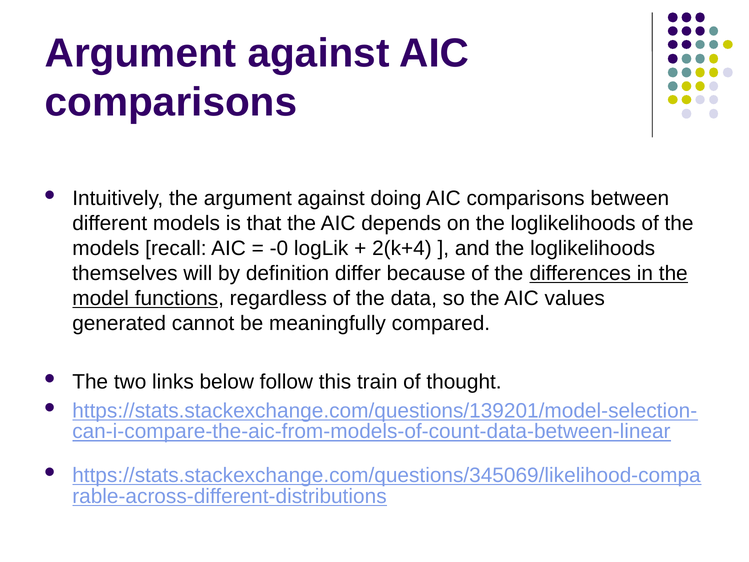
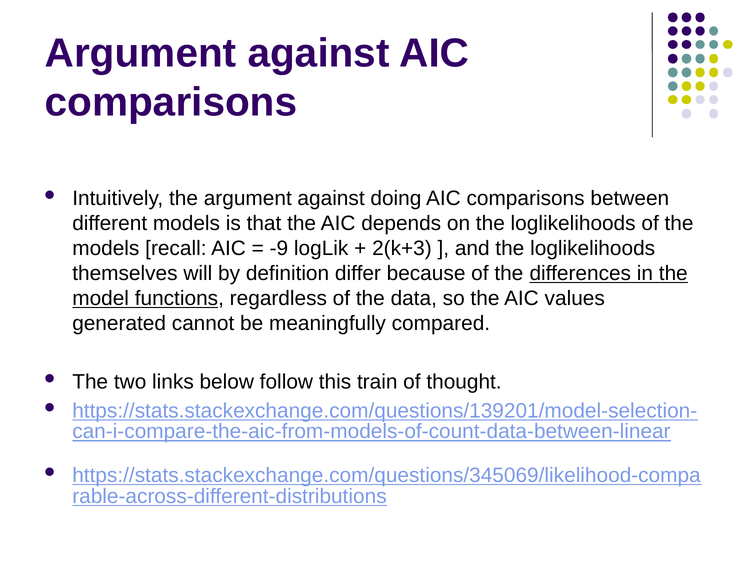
-0: -0 -> -9
2(k+4: 2(k+4 -> 2(k+3
